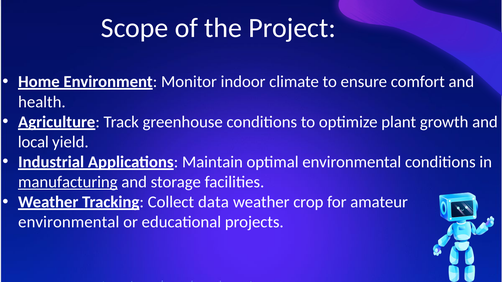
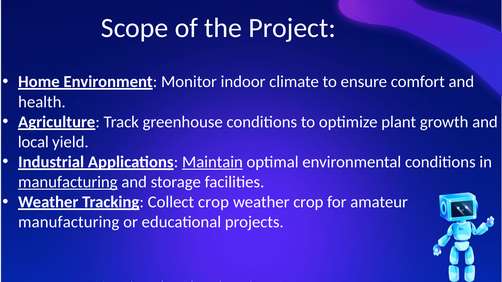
Maintain underline: none -> present
Collect data: data -> crop
environmental at (69, 222): environmental -> manufacturing
